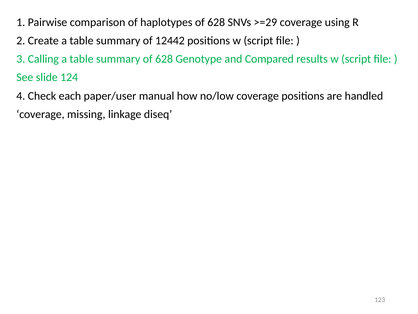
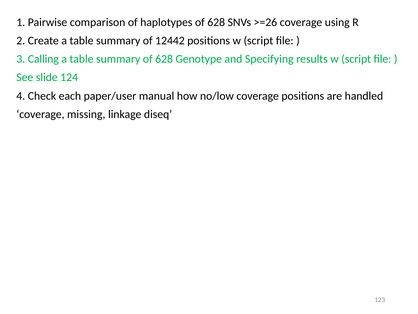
>=29: >=29 -> >=26
Compared: Compared -> Specifying
